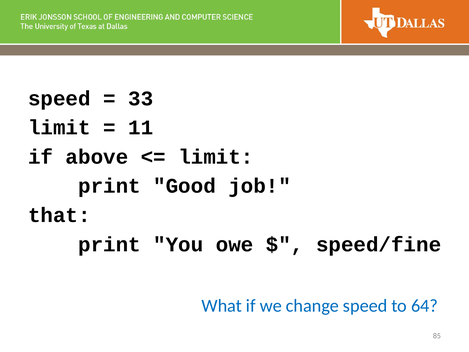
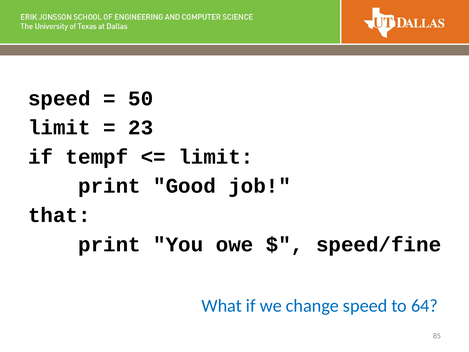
33: 33 -> 50
11: 11 -> 23
above: above -> tempf
